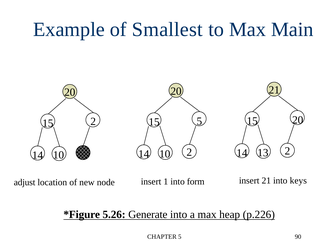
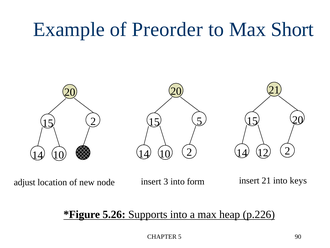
Smallest: Smallest -> Preorder
Main: Main -> Short
13: 13 -> 12
1: 1 -> 3
Generate: Generate -> Supports
